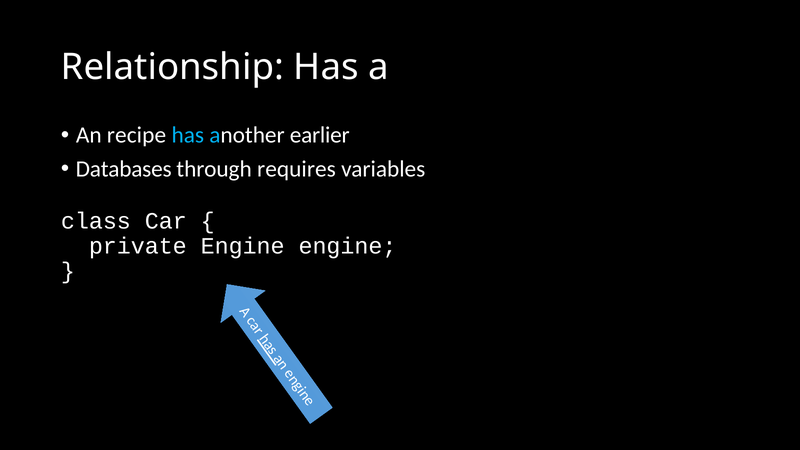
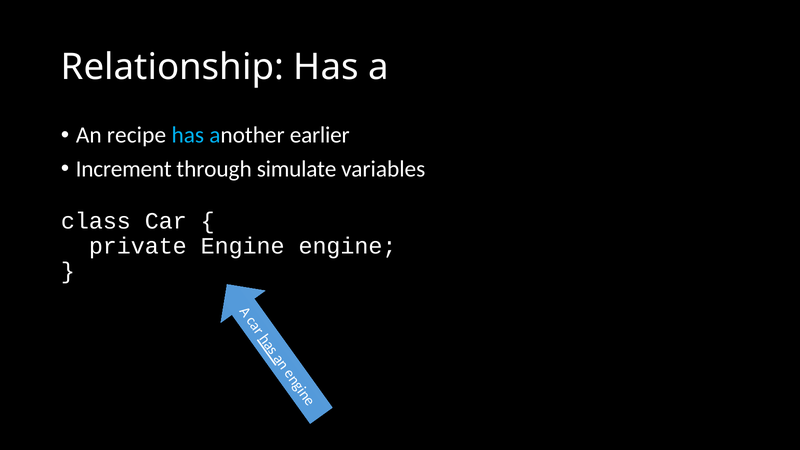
Databases: Databases -> Increment
requires: requires -> simulate
